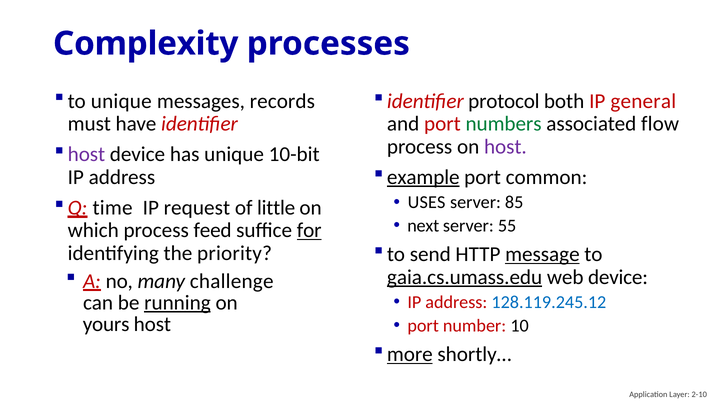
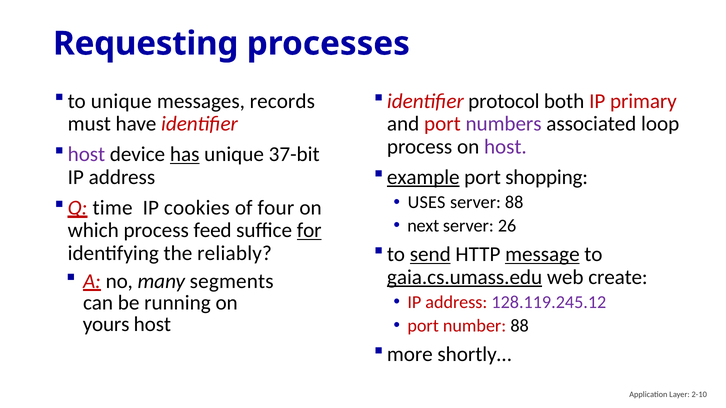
Complexity: Complexity -> Requesting
general: general -> primary
numbers colour: green -> purple
flow: flow -> loop
has underline: none -> present
10-bit: 10-bit -> 37-bit
common: common -> shopping
server 85: 85 -> 88
request: request -> cookies
little: little -> four
55: 55 -> 26
send underline: none -> present
priority: priority -> reliably
web device: device -> create
challenge: challenge -> segments
128.119.245.12 colour: blue -> purple
running underline: present -> none
number 10: 10 -> 88
more underline: present -> none
